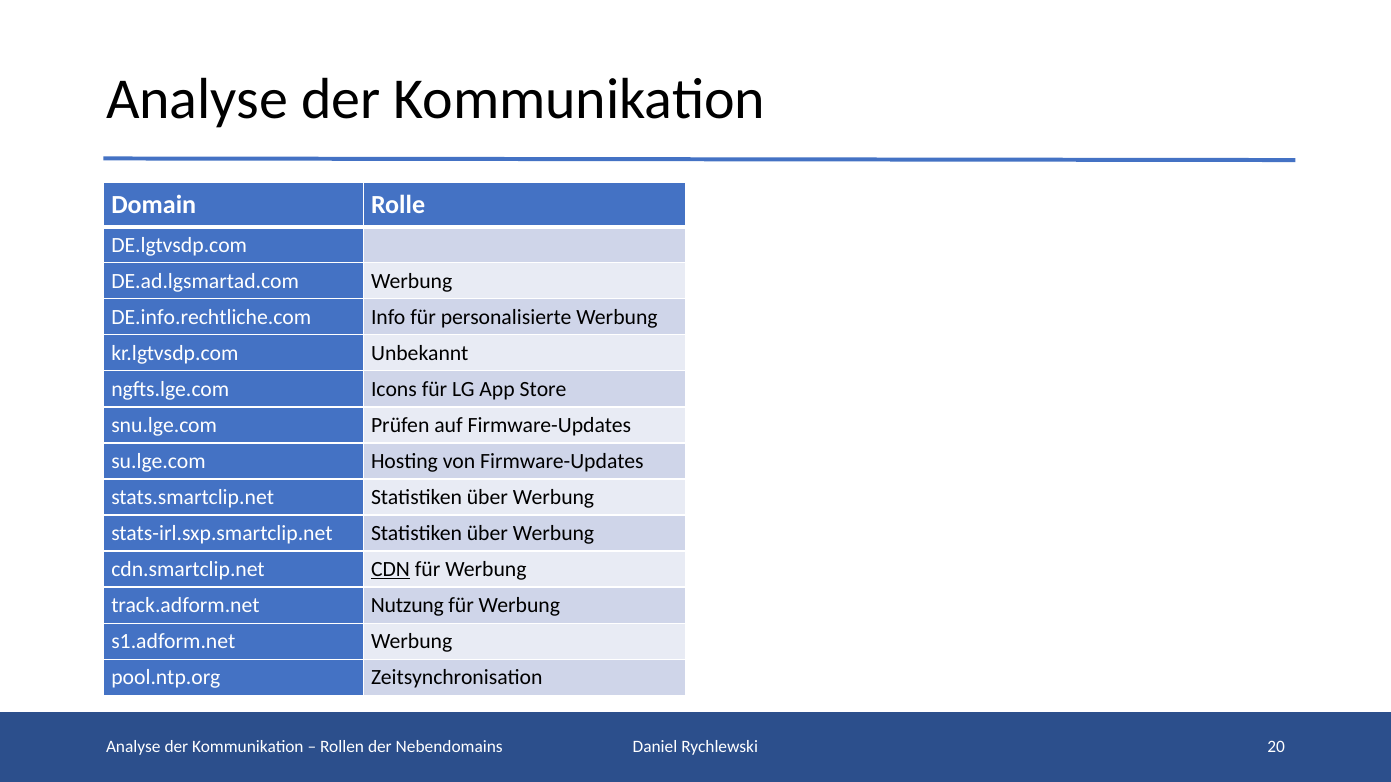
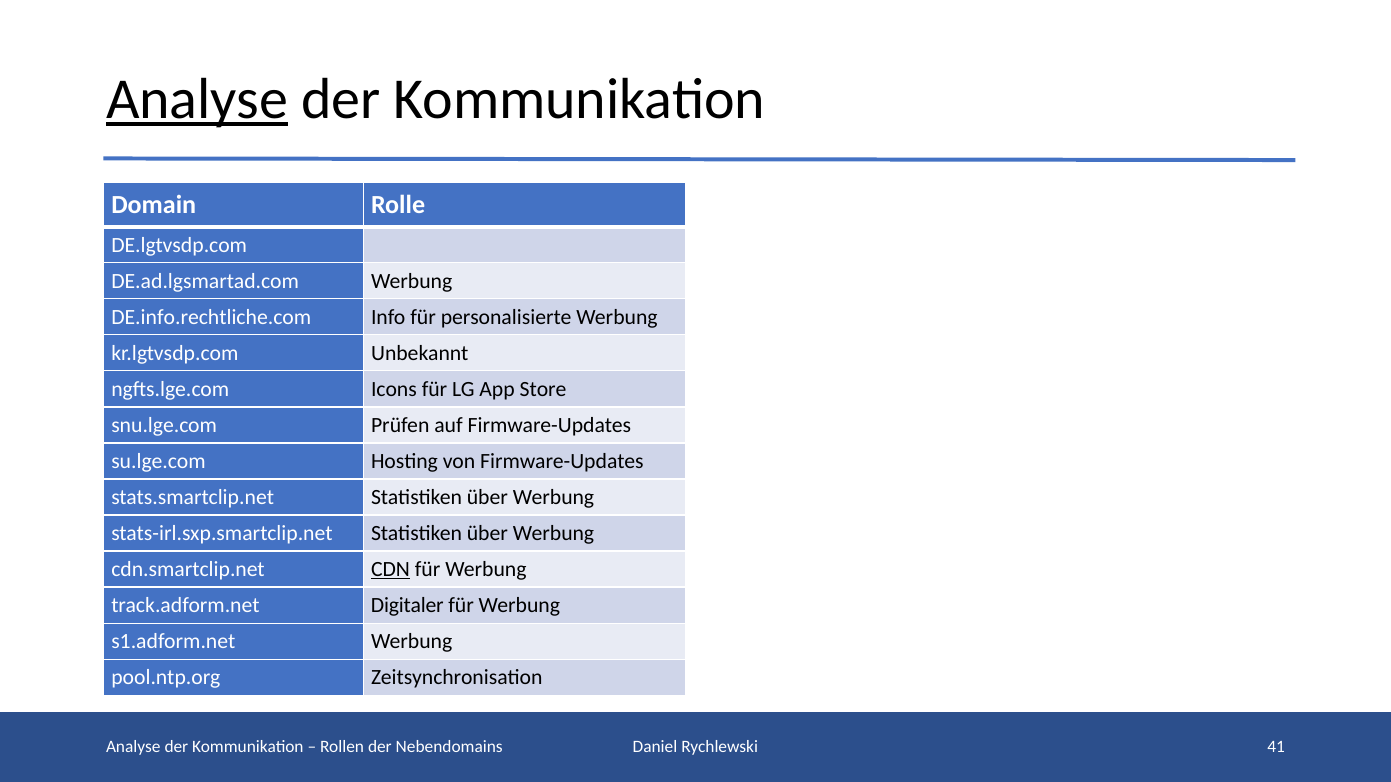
Analyse at (197, 99) underline: none -> present
Nutzung: Nutzung -> Digitaler
20: 20 -> 41
